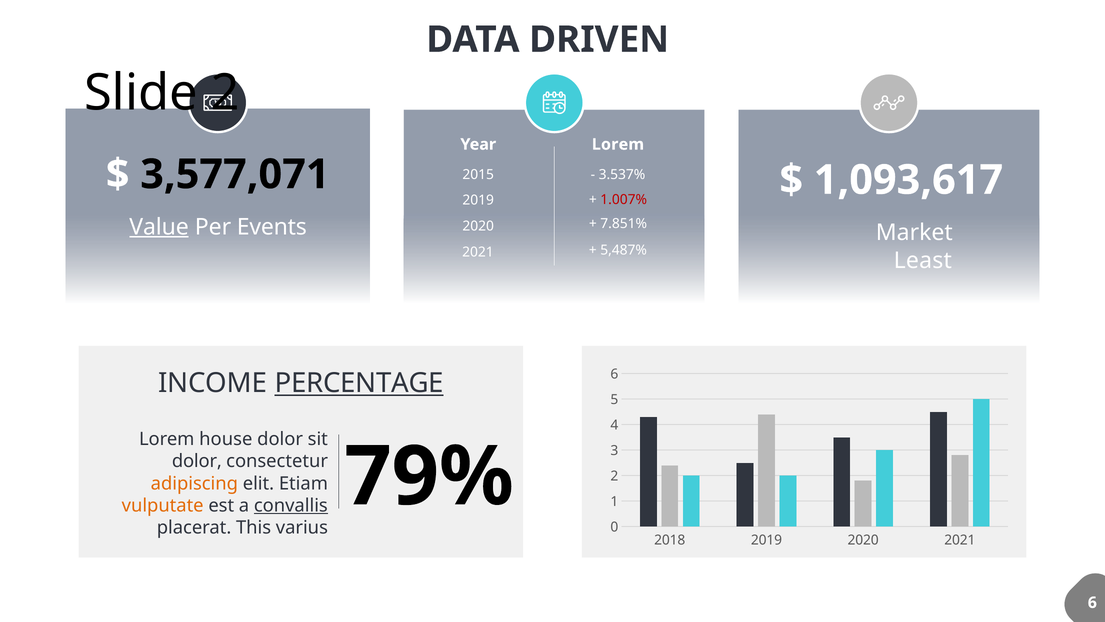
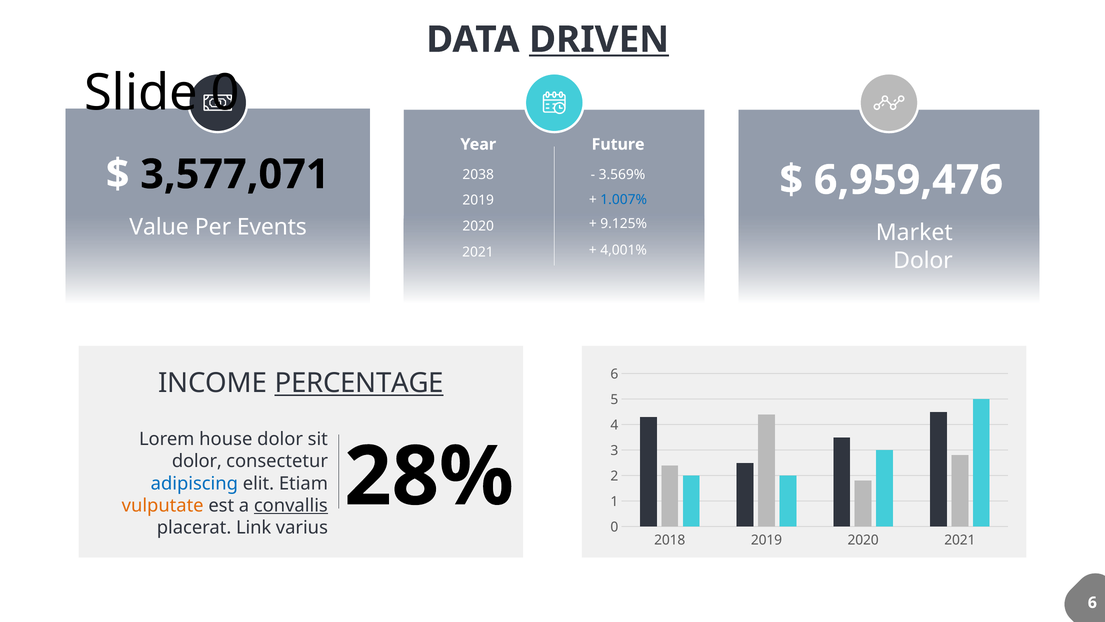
DRIVEN underline: none -> present
Slide 2: 2 -> 0
Lorem at (618, 144): Lorem -> Future
2015: 2015 -> 2038
3.537%: 3.537% -> 3.569%
1,093,617: 1,093,617 -> 6,959,476
1.007% colour: red -> blue
7.851%: 7.851% -> 9.125%
Value underline: present -> none
5,487%: 5,487% -> 4,001%
Least at (923, 260): Least -> Dolor
79%: 79% -> 28%
adipiscing colour: orange -> blue
This: This -> Link
